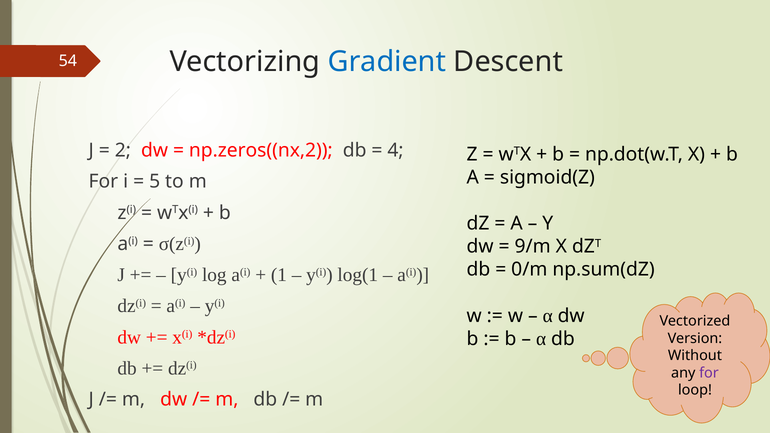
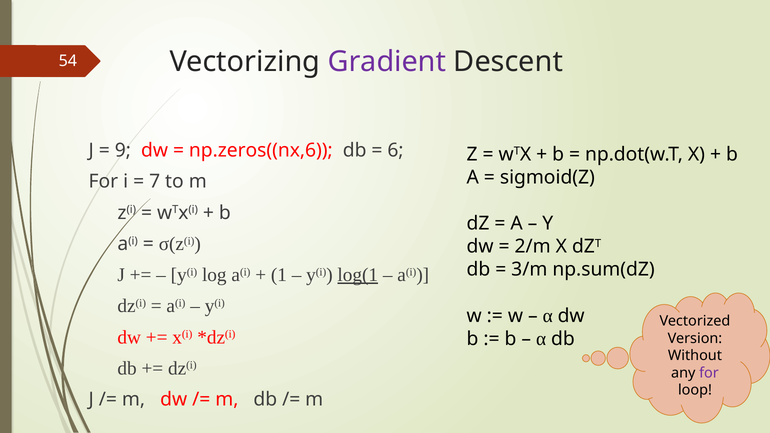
Gradient colour: blue -> purple
2: 2 -> 9
np.zeros((nx,2: np.zeros((nx,2 -> np.zeros((nx,6
4: 4 -> 6
5: 5 -> 7
9/m: 9/m -> 2/m
0/m: 0/m -> 3/m
log(1 underline: none -> present
